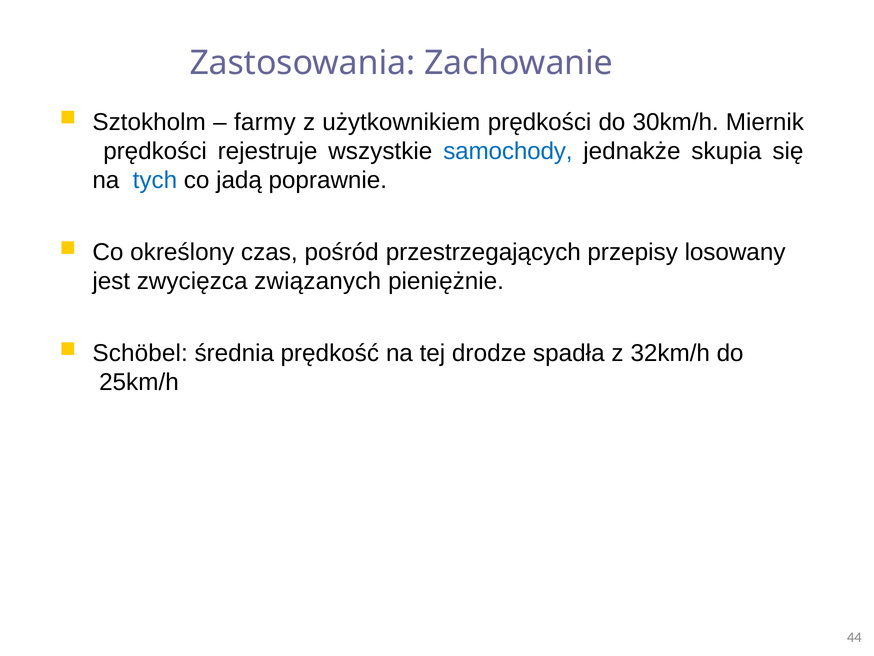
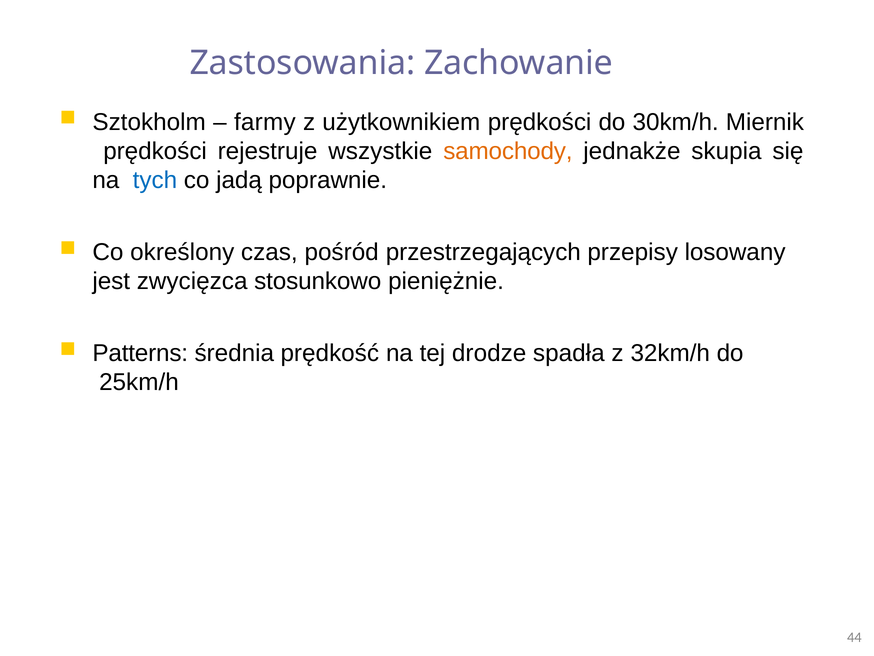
samochody colour: blue -> orange
związanych: związanych -> stosunkowo
Schöbel: Schöbel -> Patterns
